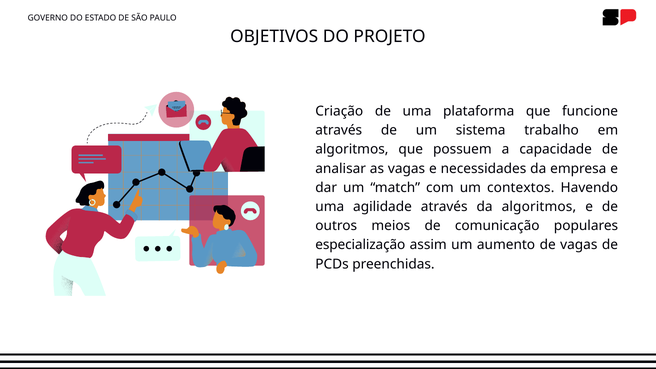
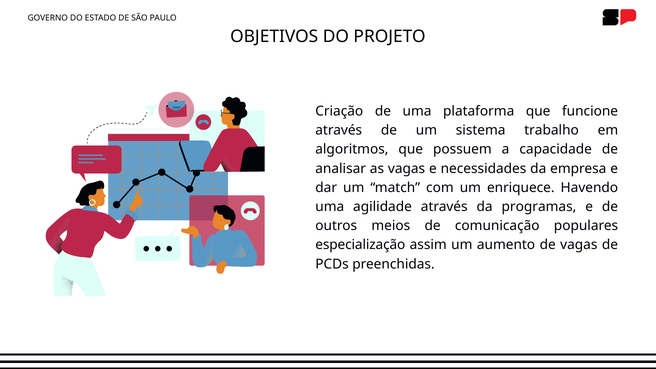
contextos: contextos -> enriquece
da algoritmos: algoritmos -> programas
